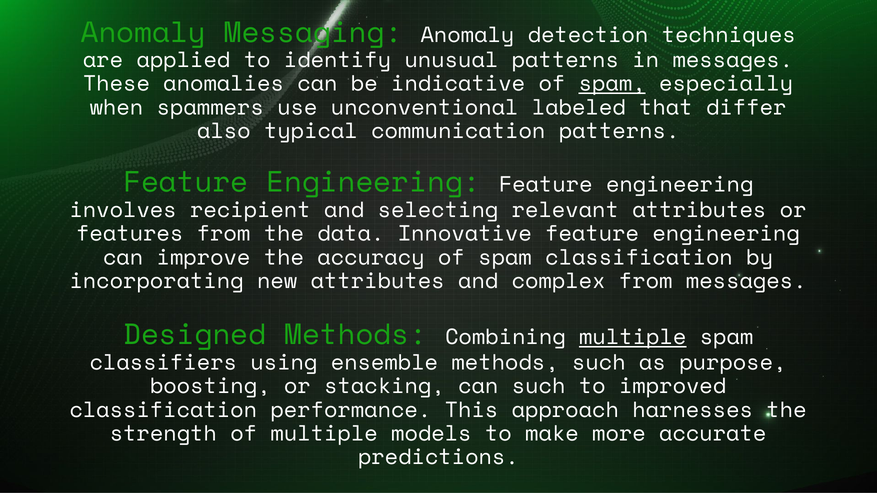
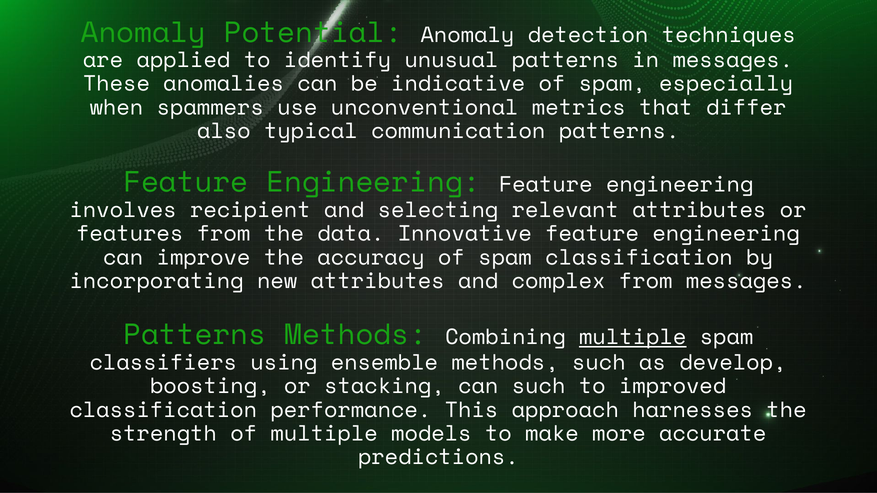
Messaging: Messaging -> Potential
spam at (612, 84) underline: present -> none
labeled: labeled -> metrics
Designed at (195, 335): Designed -> Patterns
purpose: purpose -> develop
